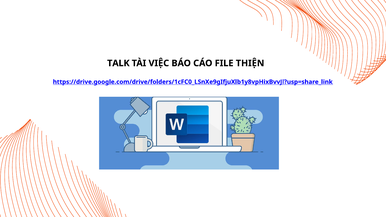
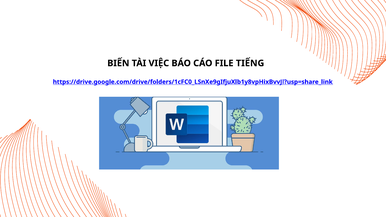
TALK: TALK -> BIẾN
THIỆN: THIỆN -> TIẾNG
